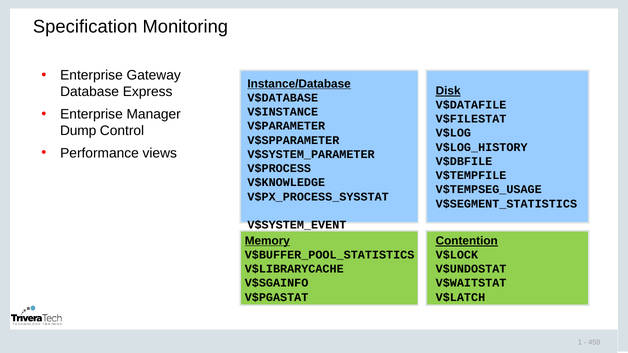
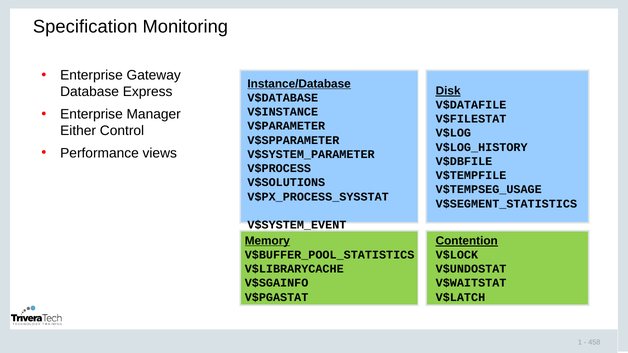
Dump: Dump -> Either
V$KNOWLEDGE: V$KNOWLEDGE -> V$SOLUTIONS
